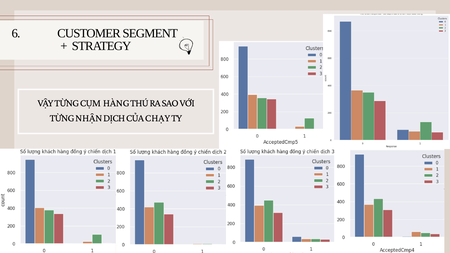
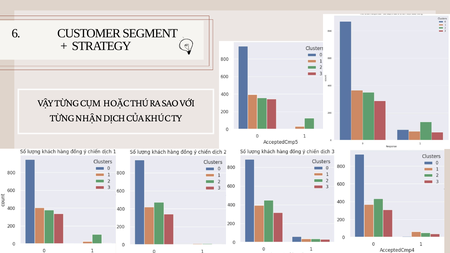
HÀNG: HÀNG -> HOẶC
CHẠY: CHẠY -> KHÚC
